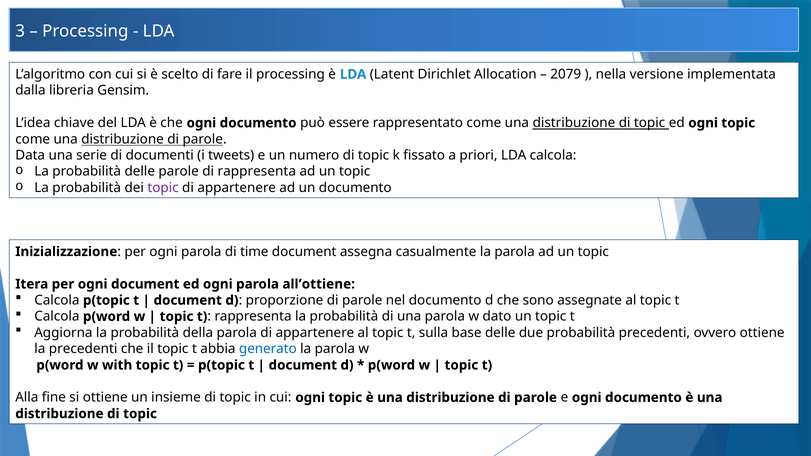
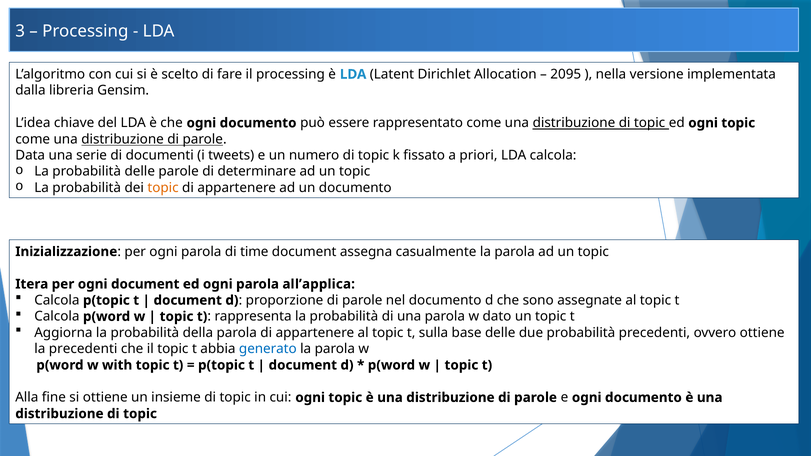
2079: 2079 -> 2095
di rappresenta: rappresenta -> determinare
topic at (163, 188) colour: purple -> orange
all’ottiene: all’ottiene -> all’applica
